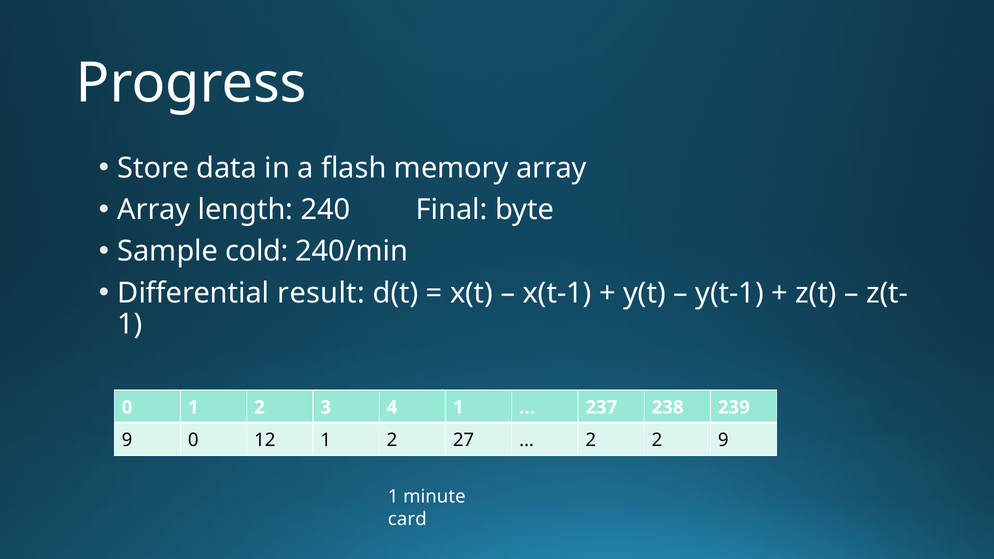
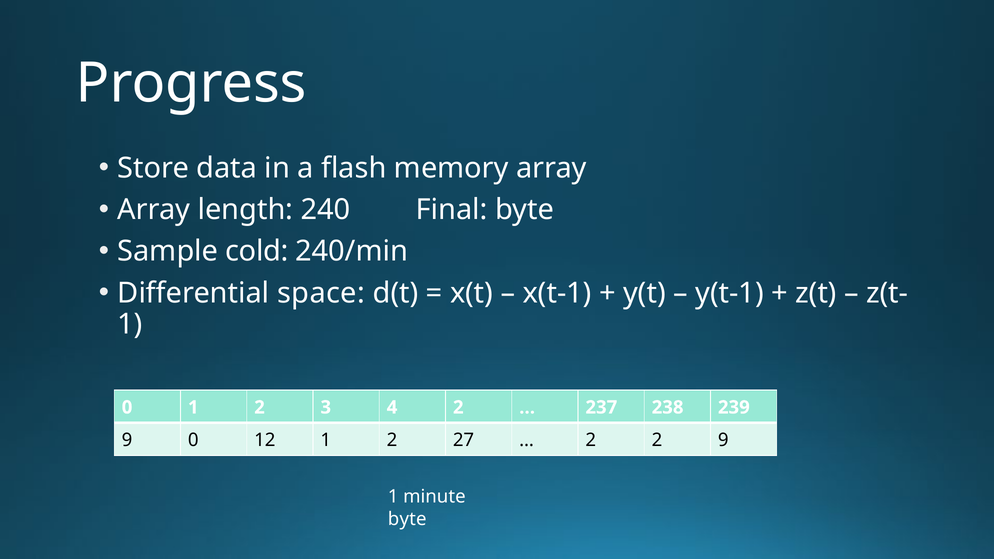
result: result -> space
4 1: 1 -> 2
card at (407, 519): card -> byte
